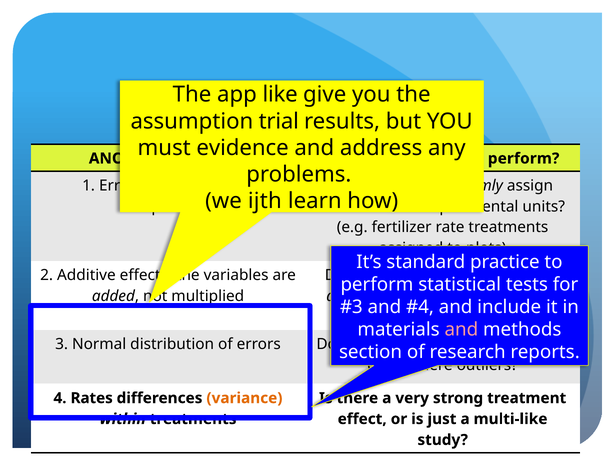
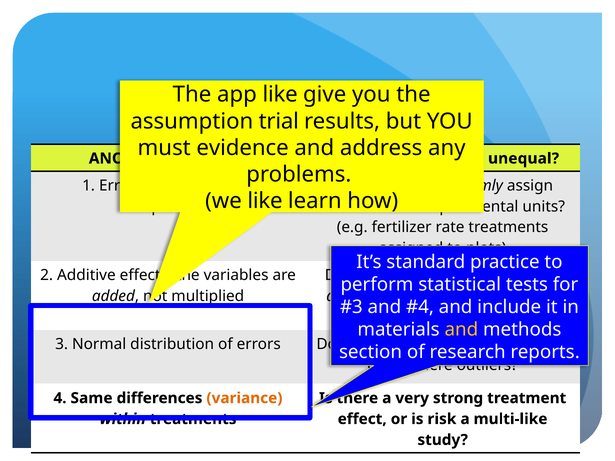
perform at (524, 159): perform -> unequal
we ijth: ijth -> like
and at (461, 330) colour: pink -> yellow
Rates: Rates -> Same
just: just -> risk
